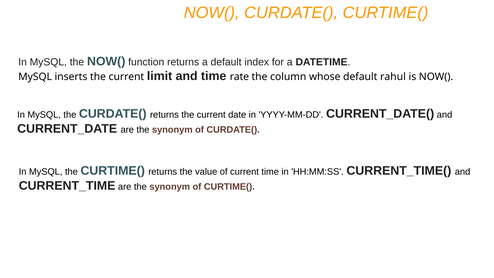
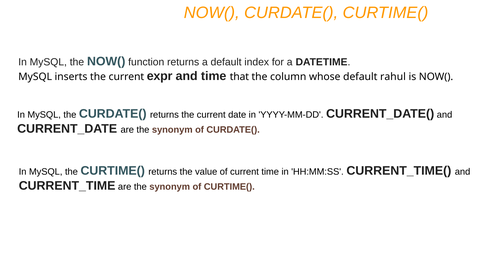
limit: limit -> expr
rate: rate -> that
